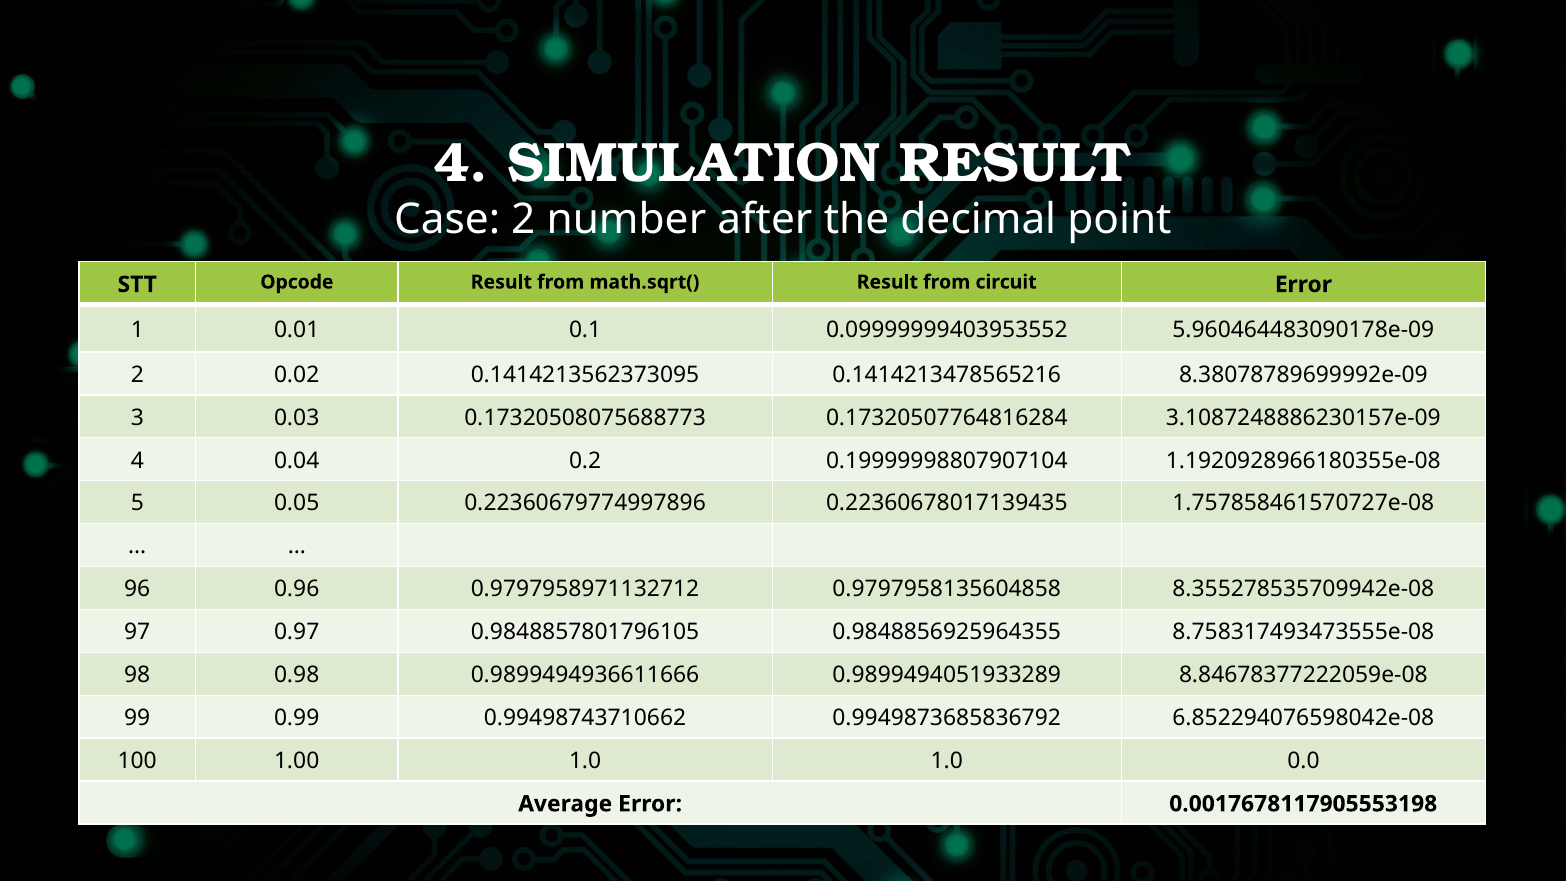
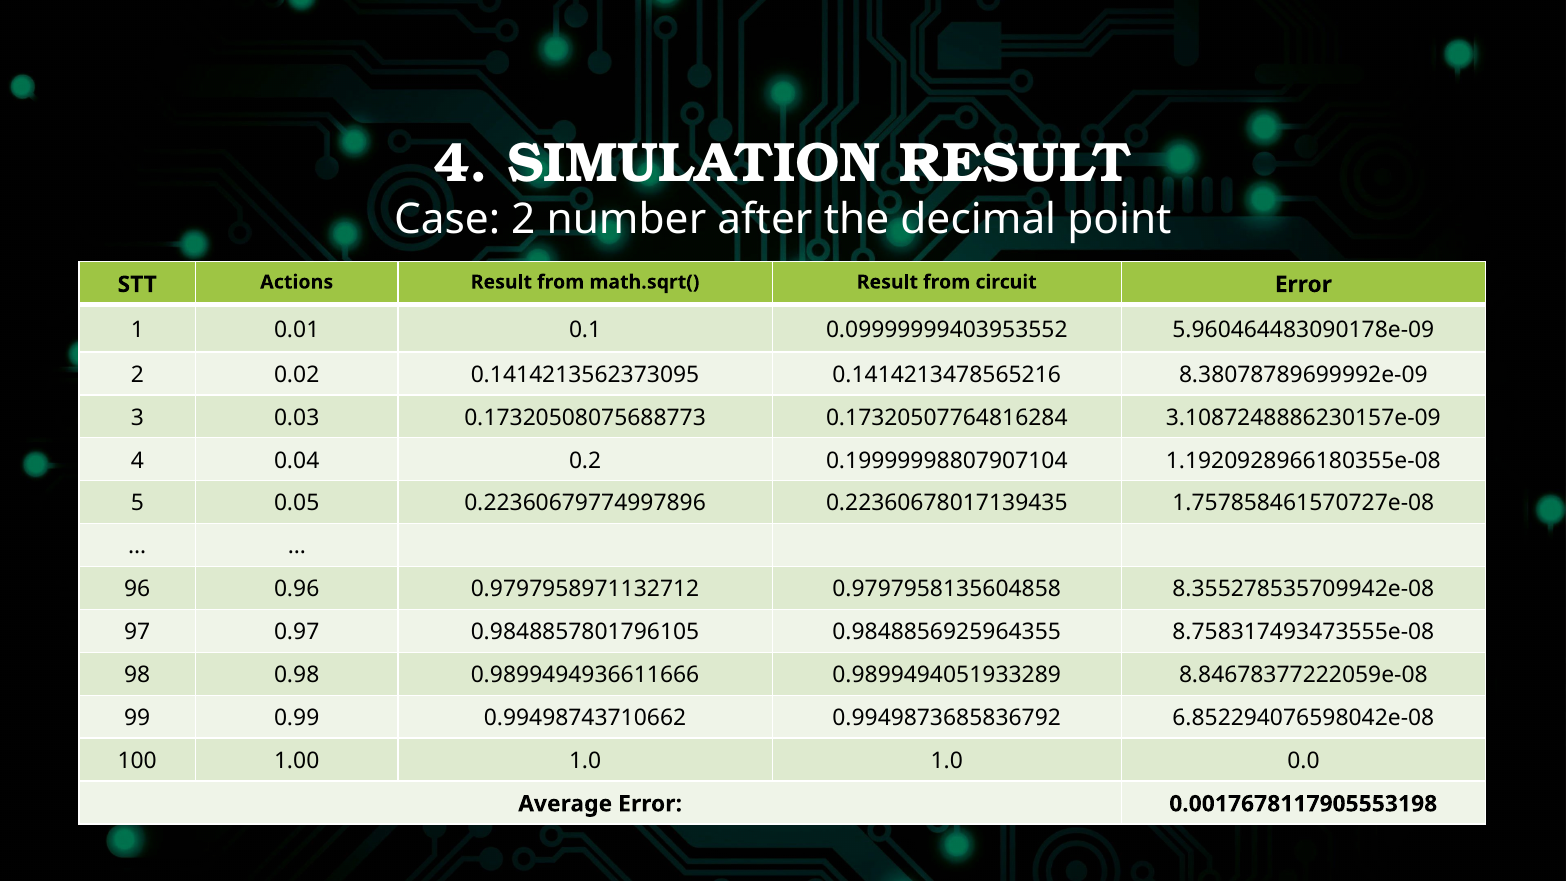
Opcode: Opcode -> Actions
